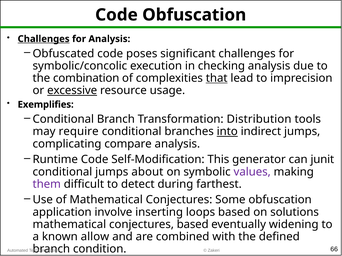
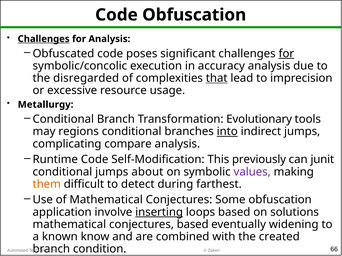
for at (286, 54) underline: none -> present
checking: checking -> accuracy
combination: combination -> disregarded
excessive underline: present -> none
Exemplifies: Exemplifies -> Metallurgy
Distribution: Distribution -> Evolutionary
require: require -> regions
generator: generator -> previously
them colour: purple -> orange
inserting underline: none -> present
allow: allow -> know
defined: defined -> created
